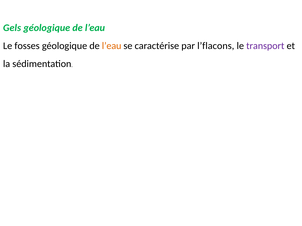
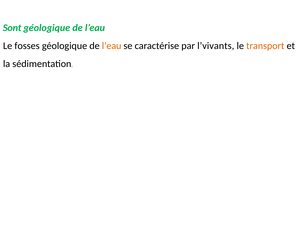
Gels: Gels -> Sont
l’flacons: l’flacons -> l’vivants
transport colour: purple -> orange
